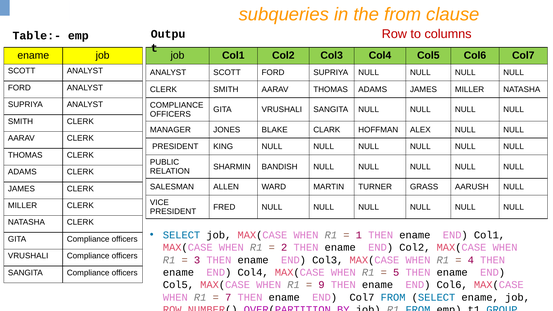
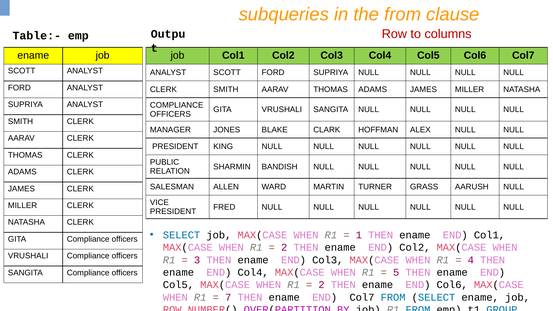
9 at (322, 285): 9 -> 2
